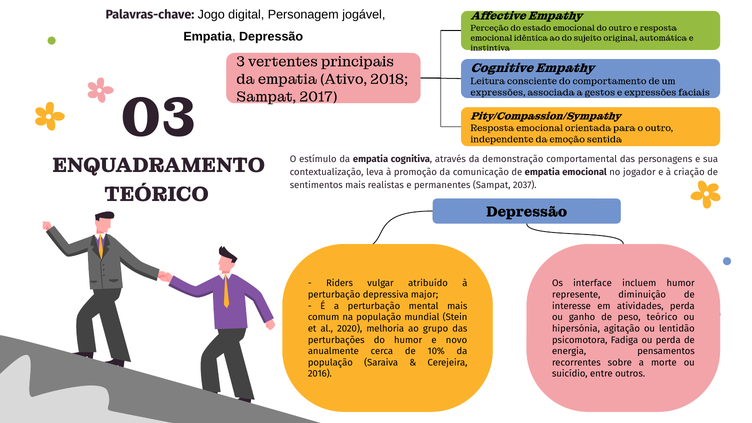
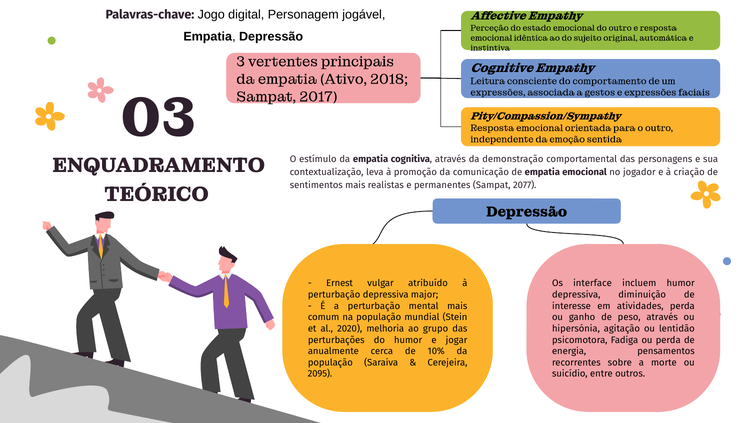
2037: 2037 -> 2077
Riders: Riders -> Ernest
represente at (576, 295): represente -> depressiva
peso teórico: teórico -> através
novo: novo -> jogar
2016: 2016 -> 2095
